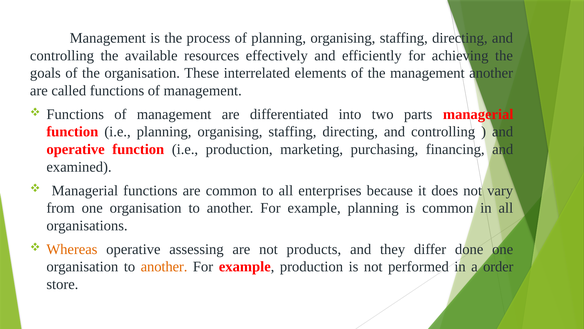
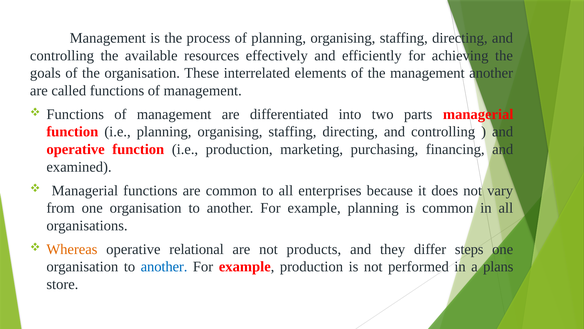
assessing: assessing -> relational
done: done -> steps
another at (164, 266) colour: orange -> blue
order: order -> plans
